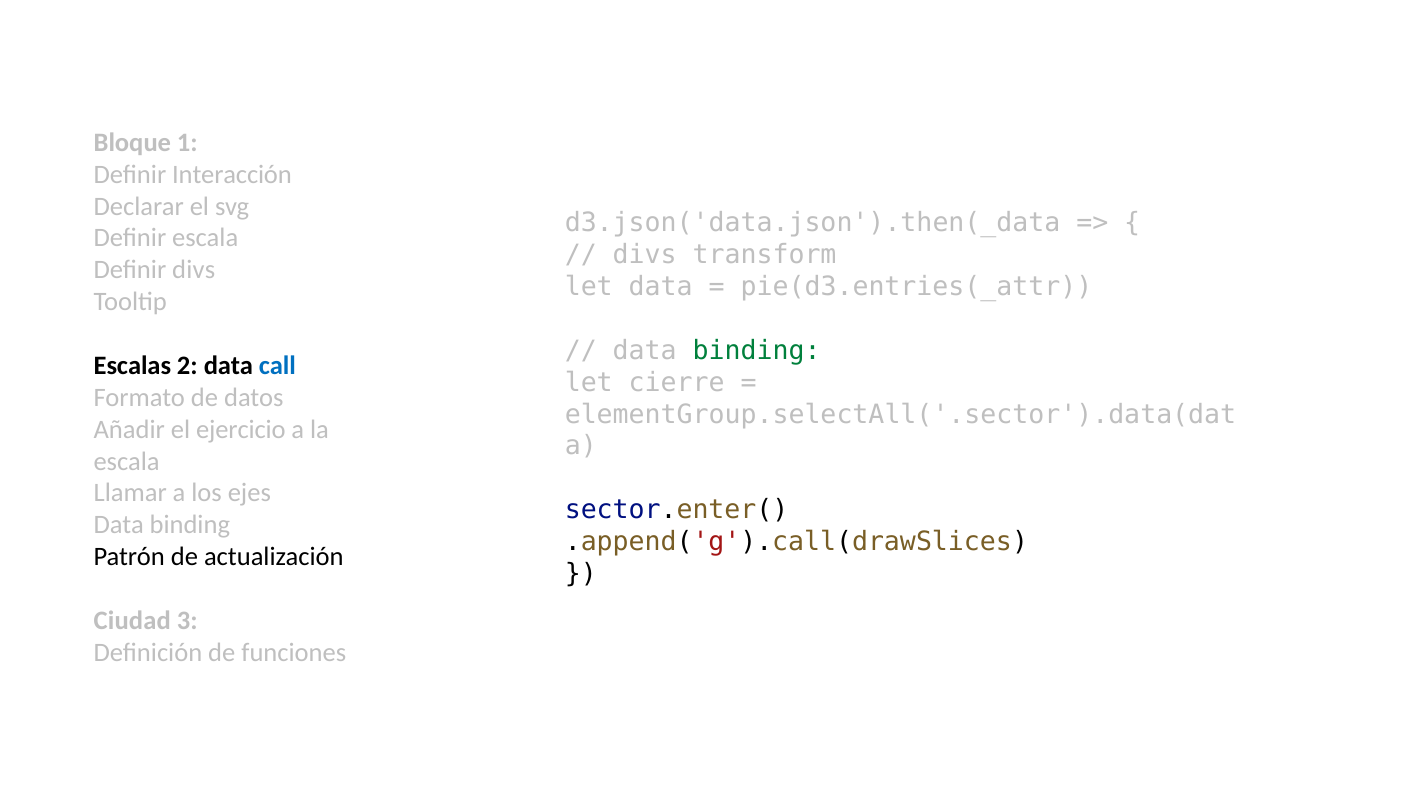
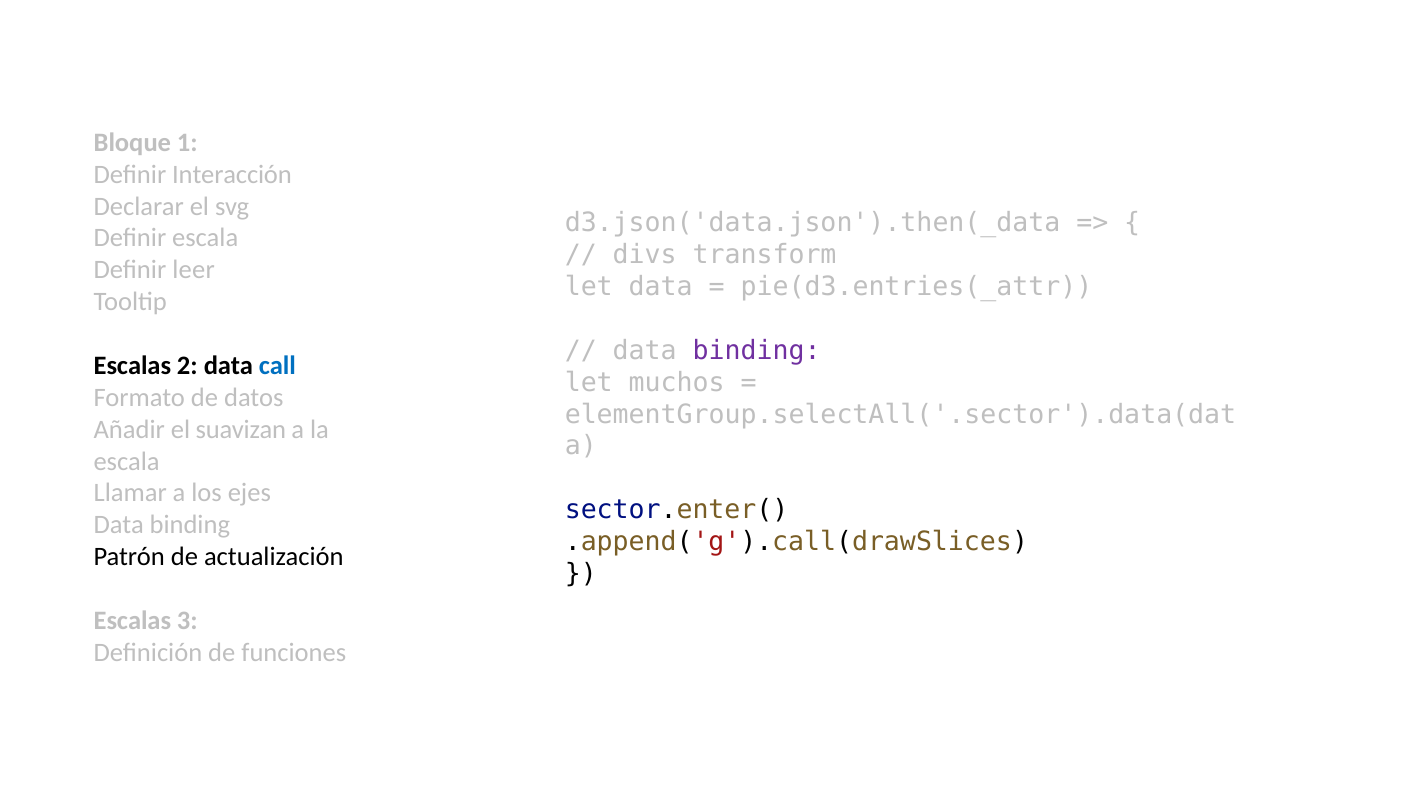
Definir divs: divs -> leer
binding at (757, 351) colour: green -> purple
cierre: cierre -> muchos
ejercicio: ejercicio -> suavizan
Ciudad at (132, 621): Ciudad -> Escalas
